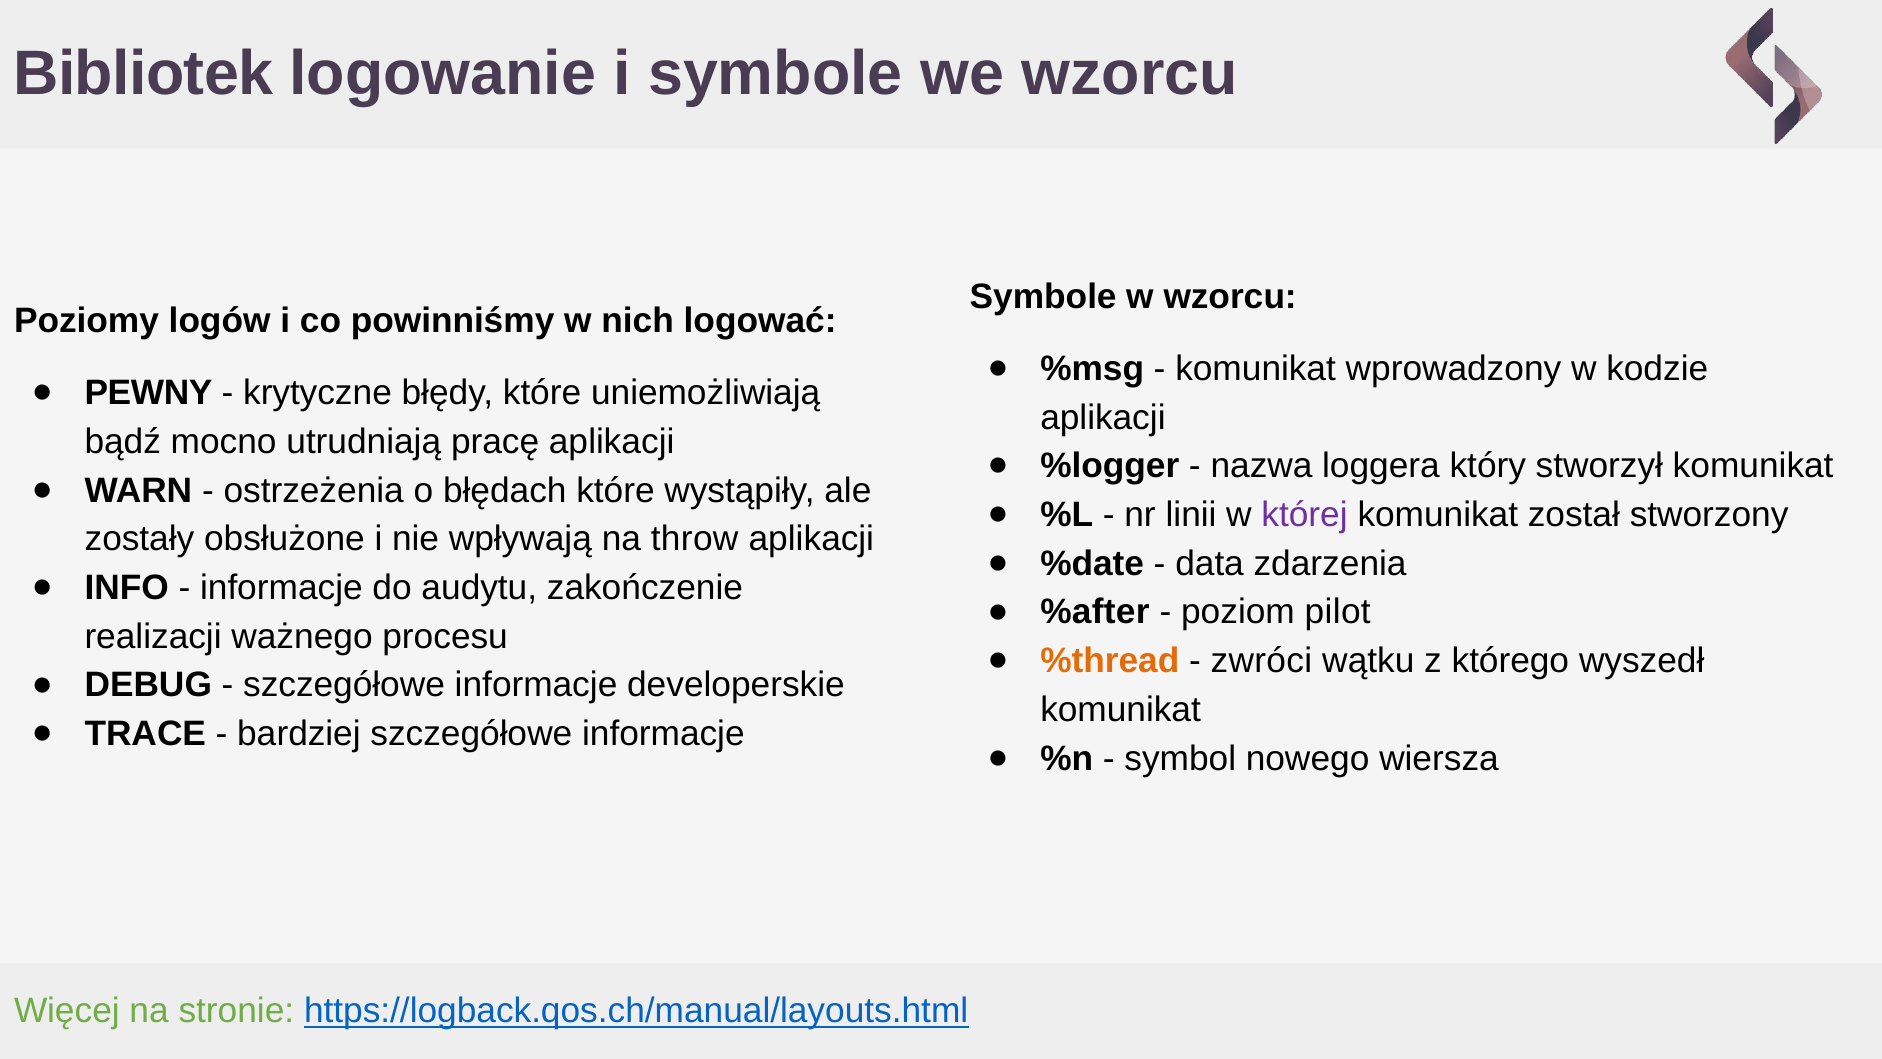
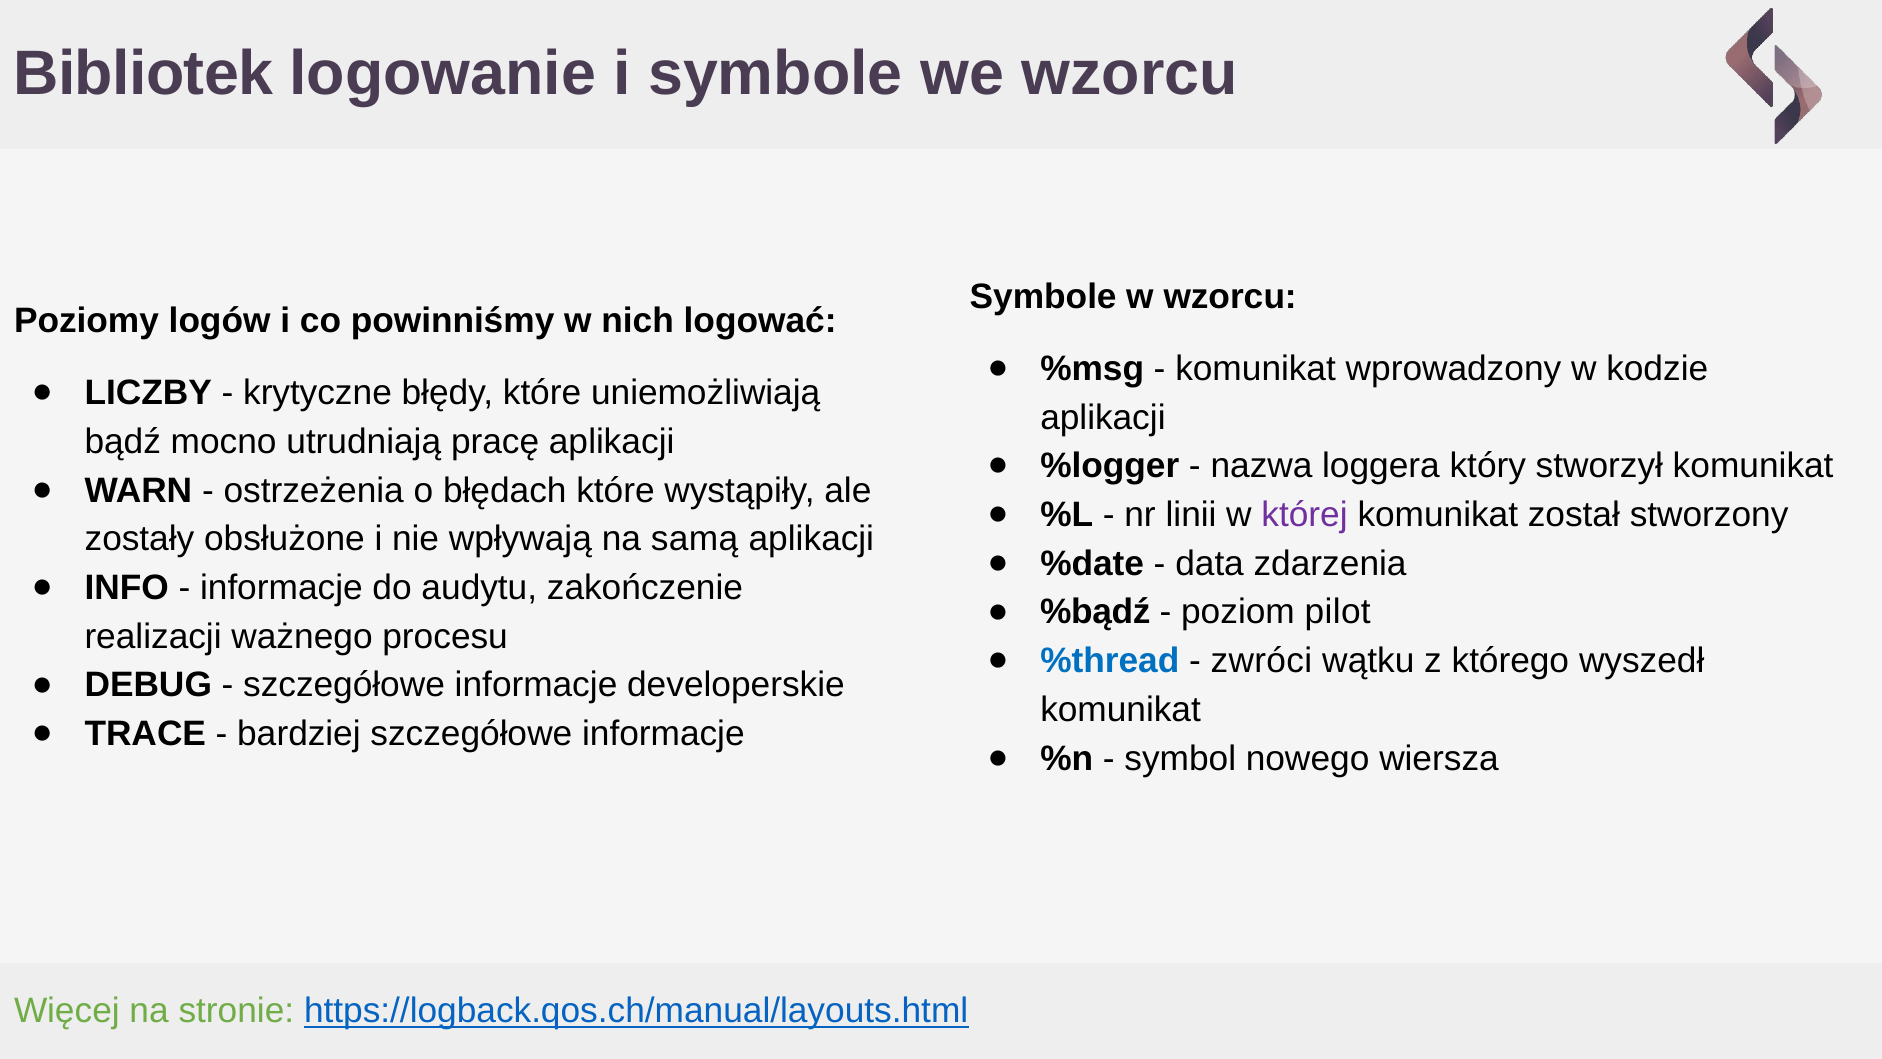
PEWNY: PEWNY -> LICZBY
throw: throw -> samą
%after: %after -> %bądź
%thread colour: orange -> blue
